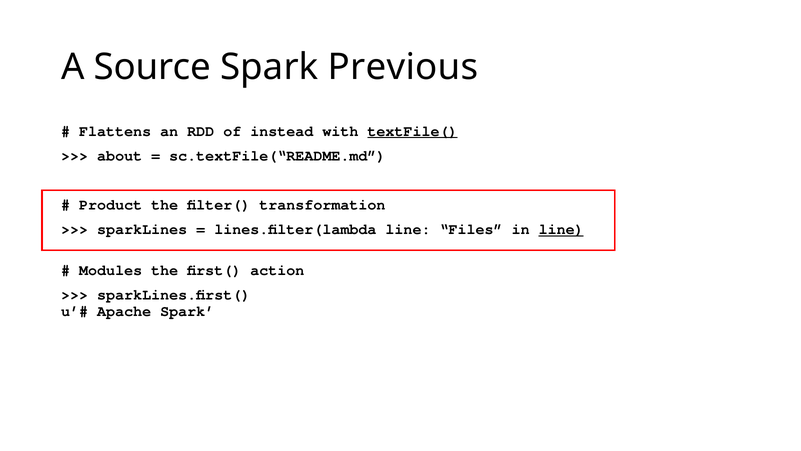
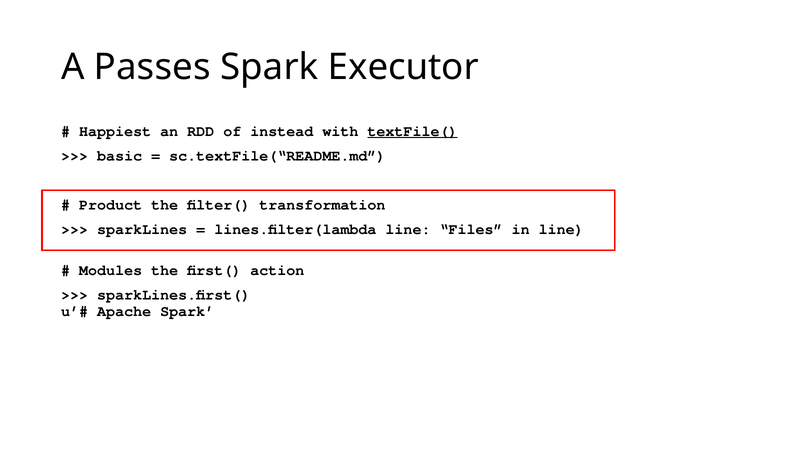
Source: Source -> Passes
Previous: Previous -> Executor
Flattens: Flattens -> Happiest
about: about -> basic
line at (561, 229) underline: present -> none
